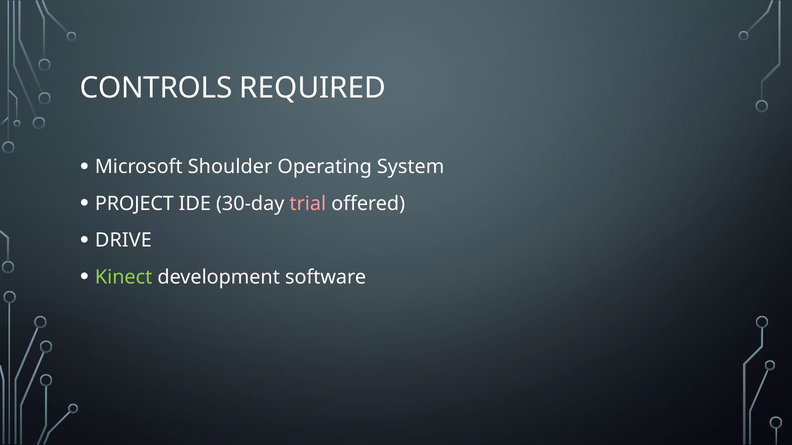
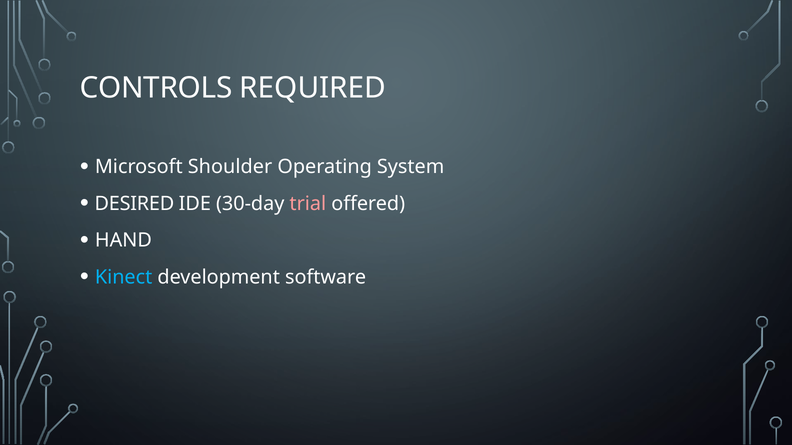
PROJECT: PROJECT -> DESIRED
DRIVE: DRIVE -> HAND
Kinect colour: light green -> light blue
